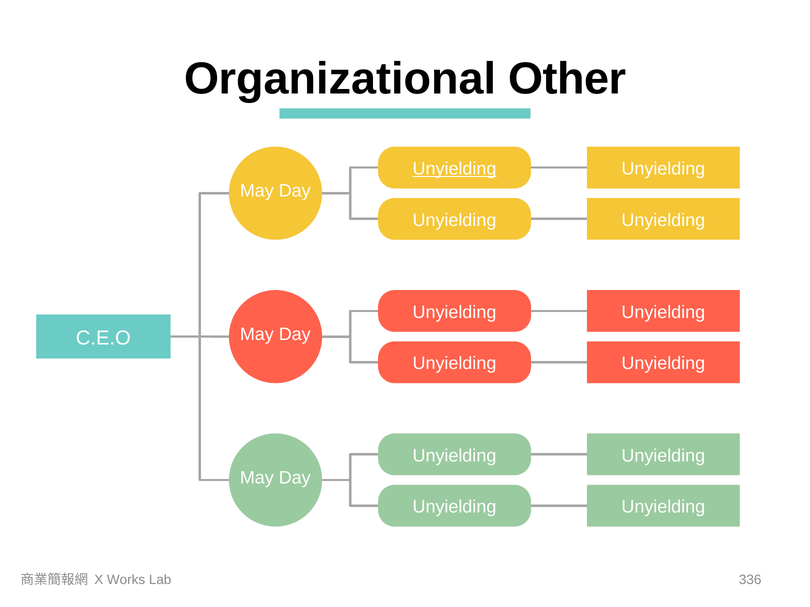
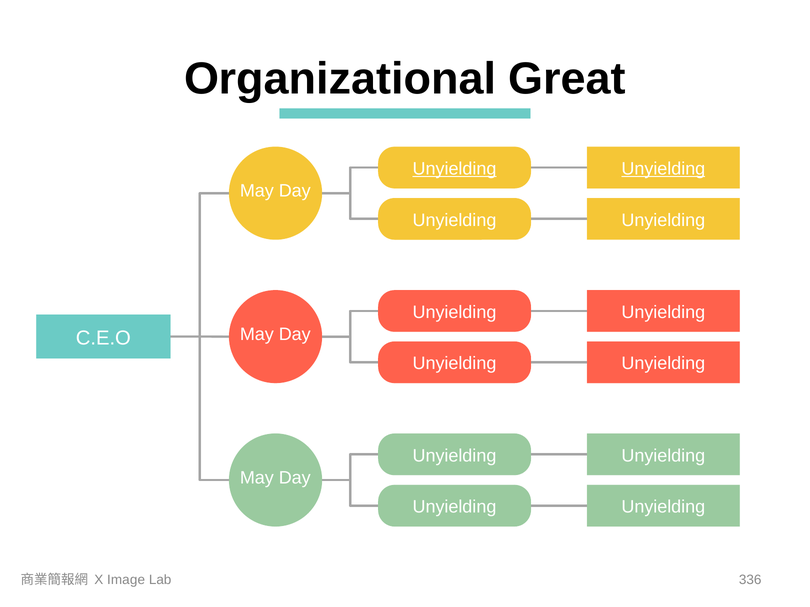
Other: Other -> Great
Unyielding at (663, 169) underline: none -> present
Works: Works -> Image
